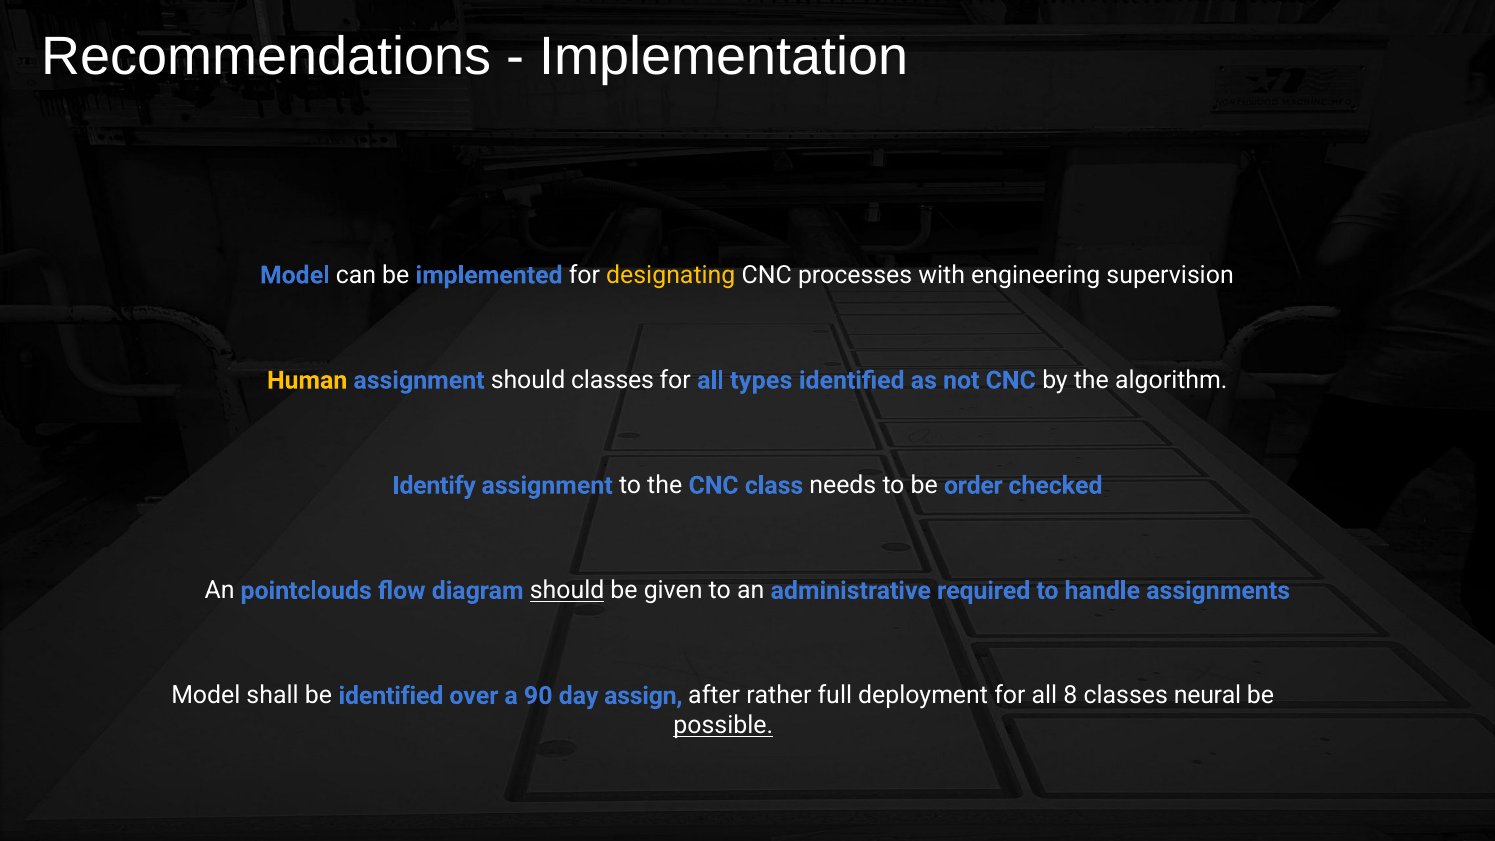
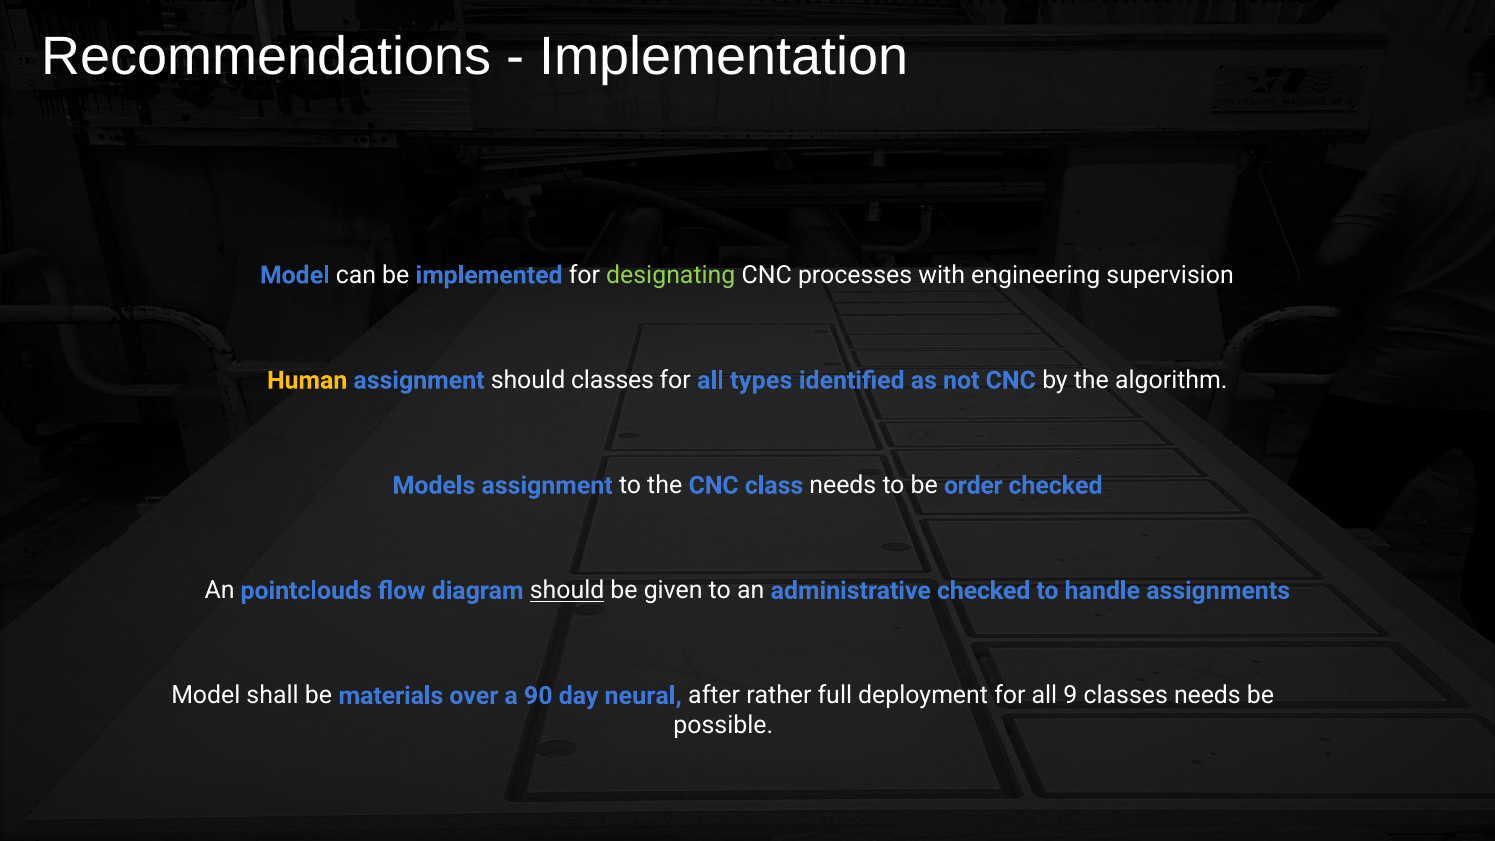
designating colour: yellow -> light green
Identify: Identify -> Models
administrative required: required -> checked
be identified: identified -> materials
assign: assign -> neural
8: 8 -> 9
classes neural: neural -> needs
possible underline: present -> none
